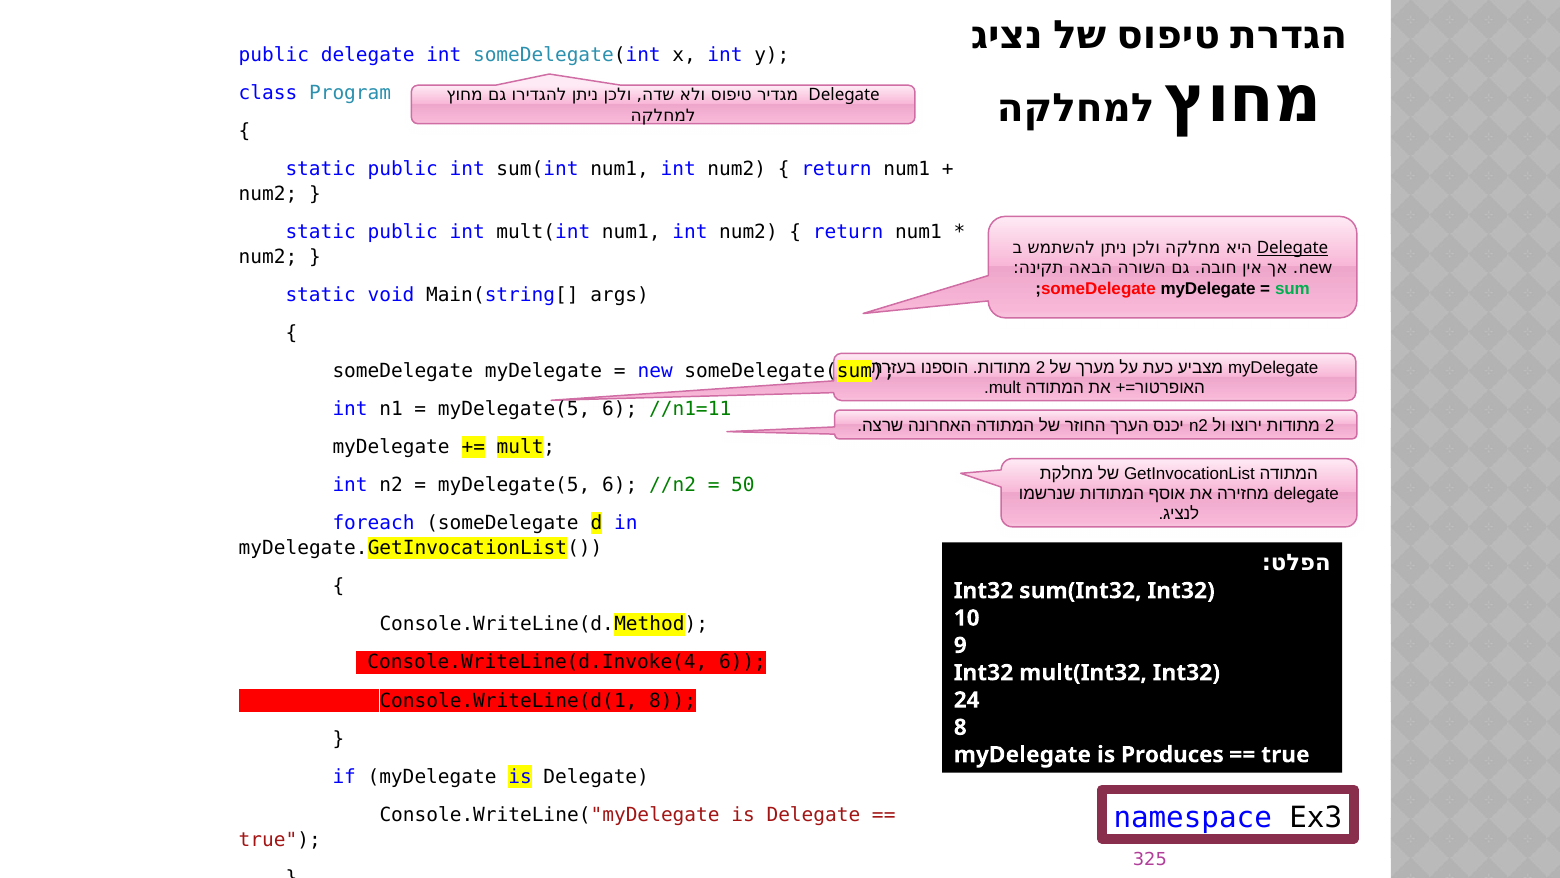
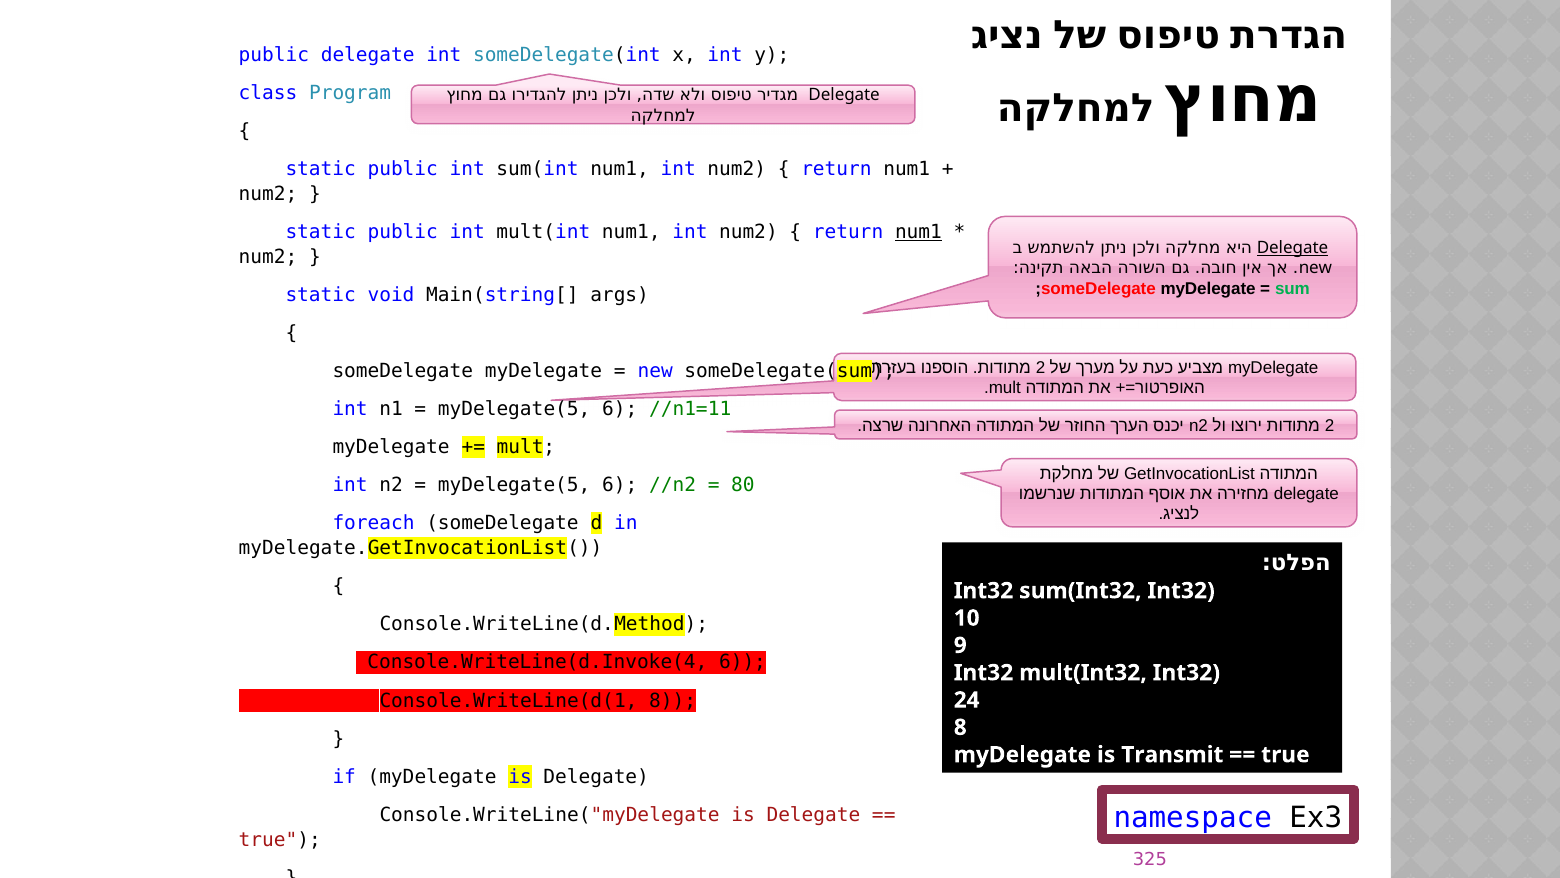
num1 at (918, 232) underline: none -> present
50: 50 -> 80
Produces: Produces -> Transmit
